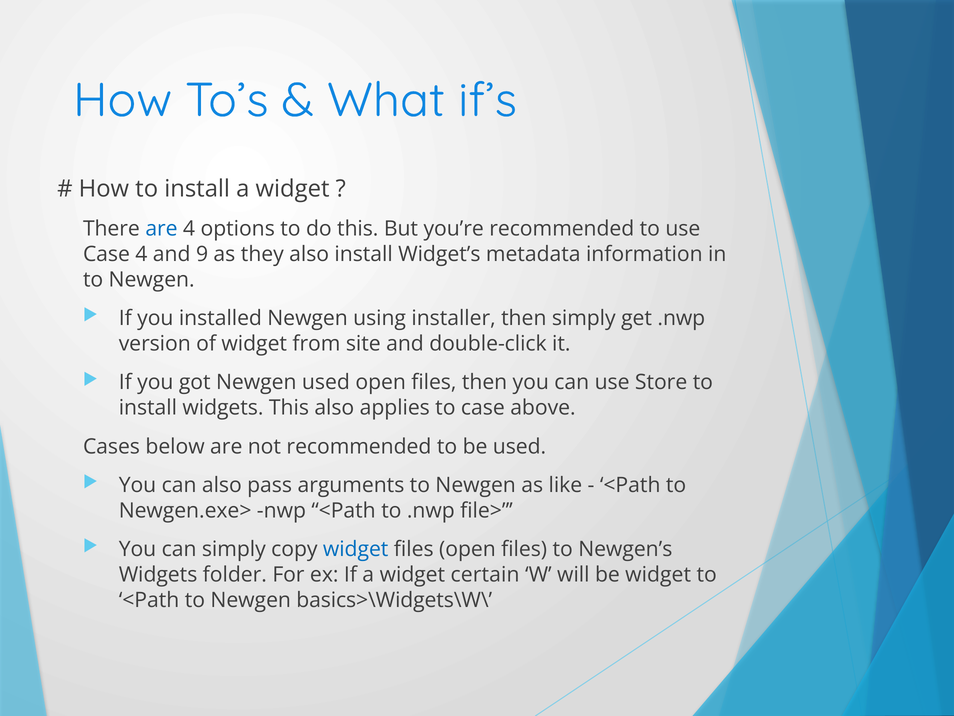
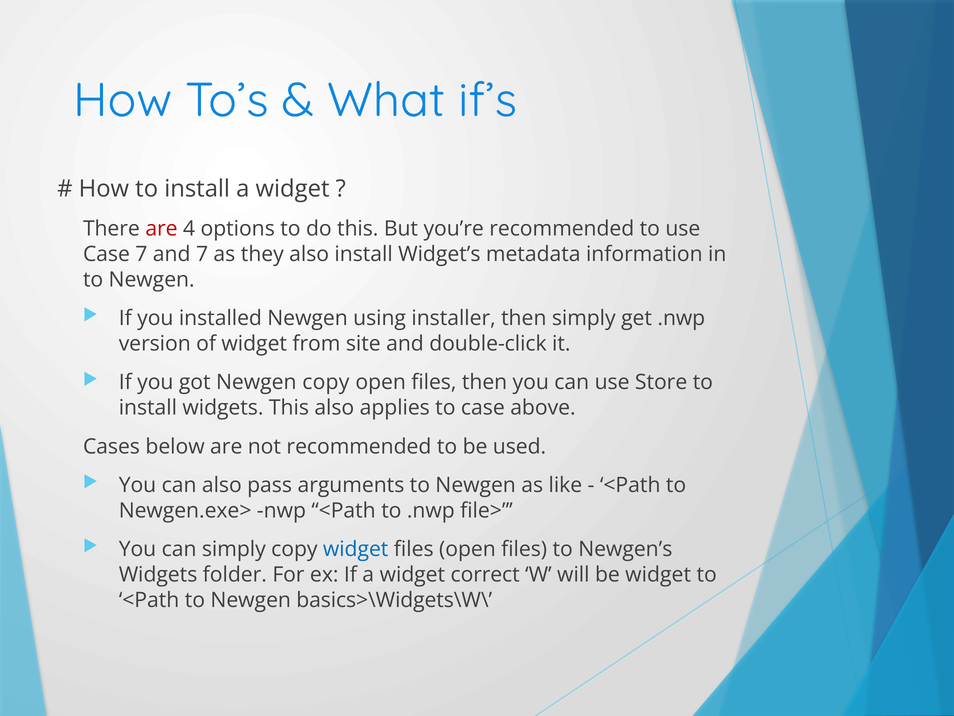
are at (162, 229) colour: blue -> red
Case 4: 4 -> 7
and 9: 9 -> 7
Newgen used: used -> copy
certain: certain -> correct
